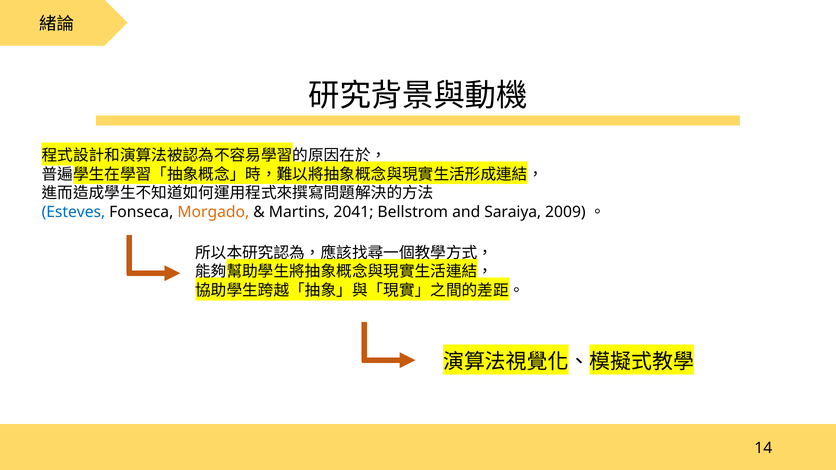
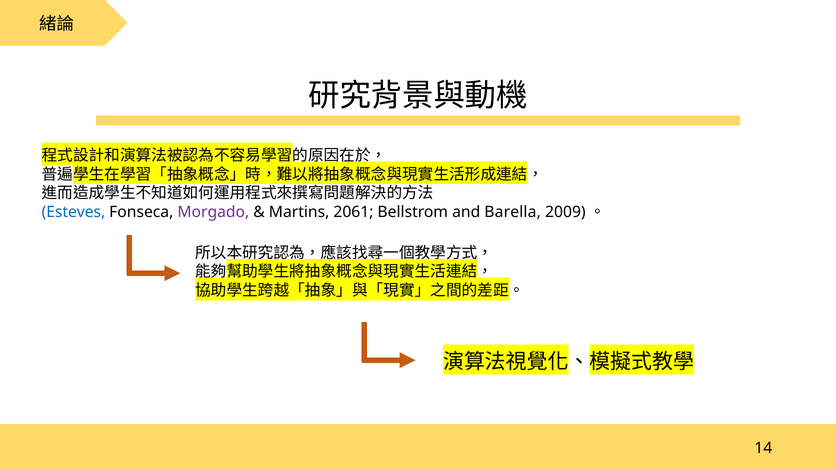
Morgado colour: orange -> purple
2041: 2041 -> 2061
Saraiya: Saraiya -> Barella
